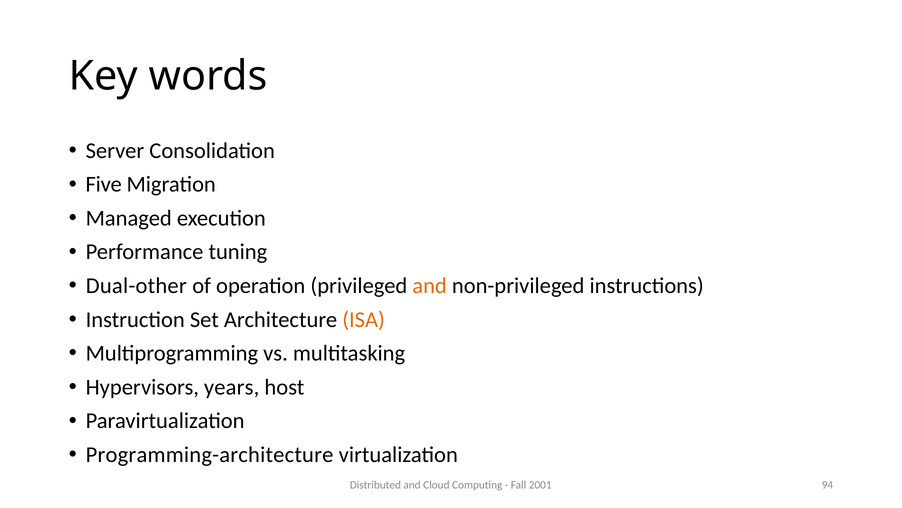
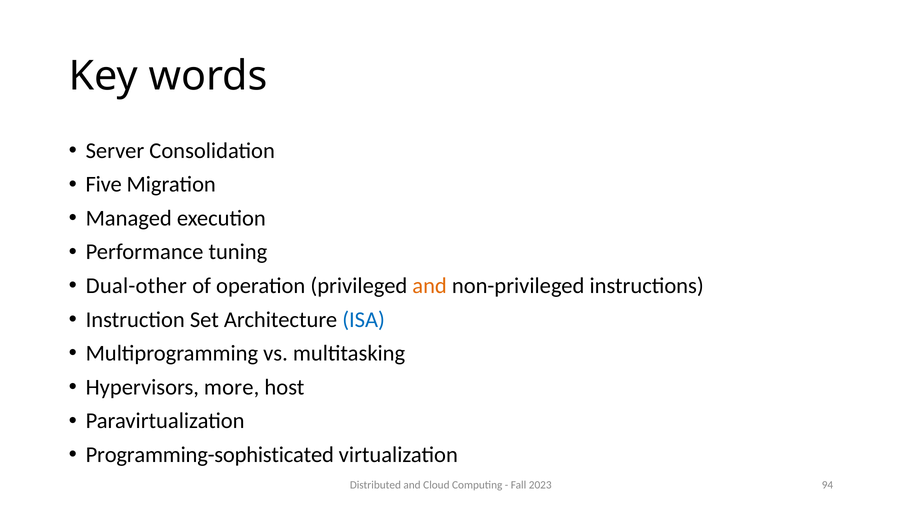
ISA colour: orange -> blue
years: years -> more
Programming-architecture: Programming-architecture -> Programming-sophisticated
2001: 2001 -> 2023
